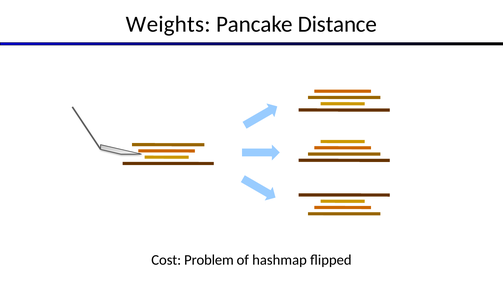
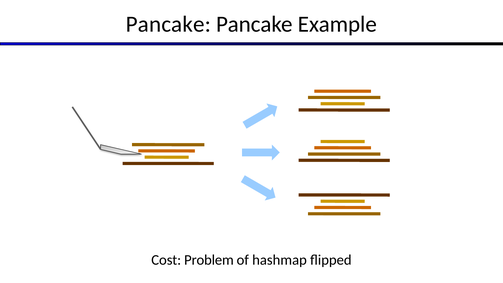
Weights at (168, 24): Weights -> Pancake
Distance: Distance -> Example
